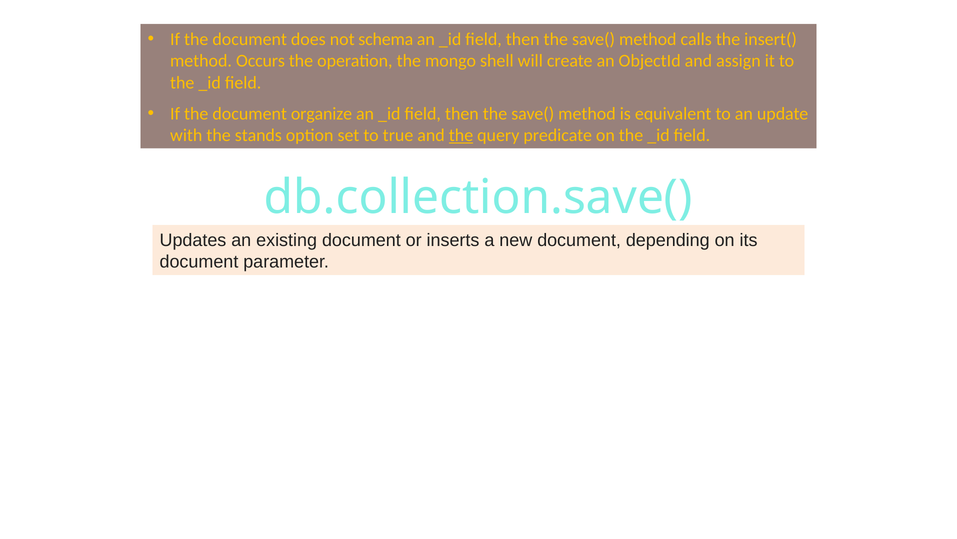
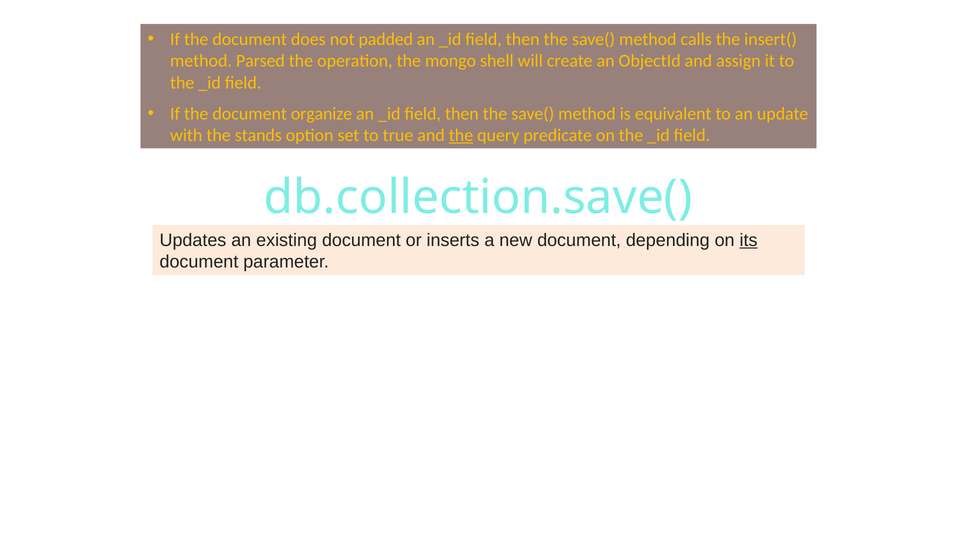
schema: schema -> padded
Occurs: Occurs -> Parsed
its underline: none -> present
